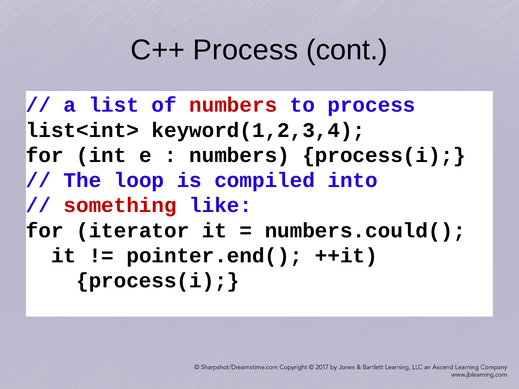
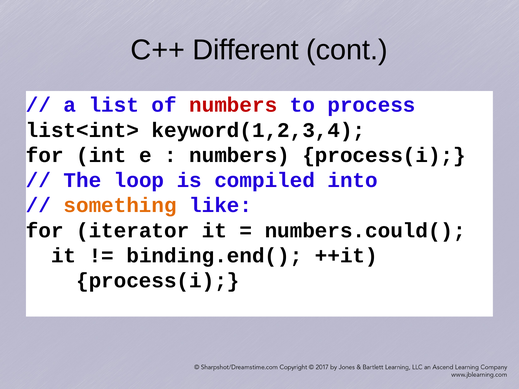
C++ Process: Process -> Different
something colour: red -> orange
pointer.end(: pointer.end( -> binding.end(
